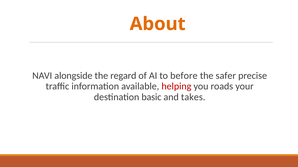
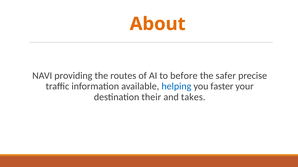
alongside: alongside -> providing
regard: regard -> routes
helping colour: red -> blue
roads: roads -> faster
basic: basic -> their
